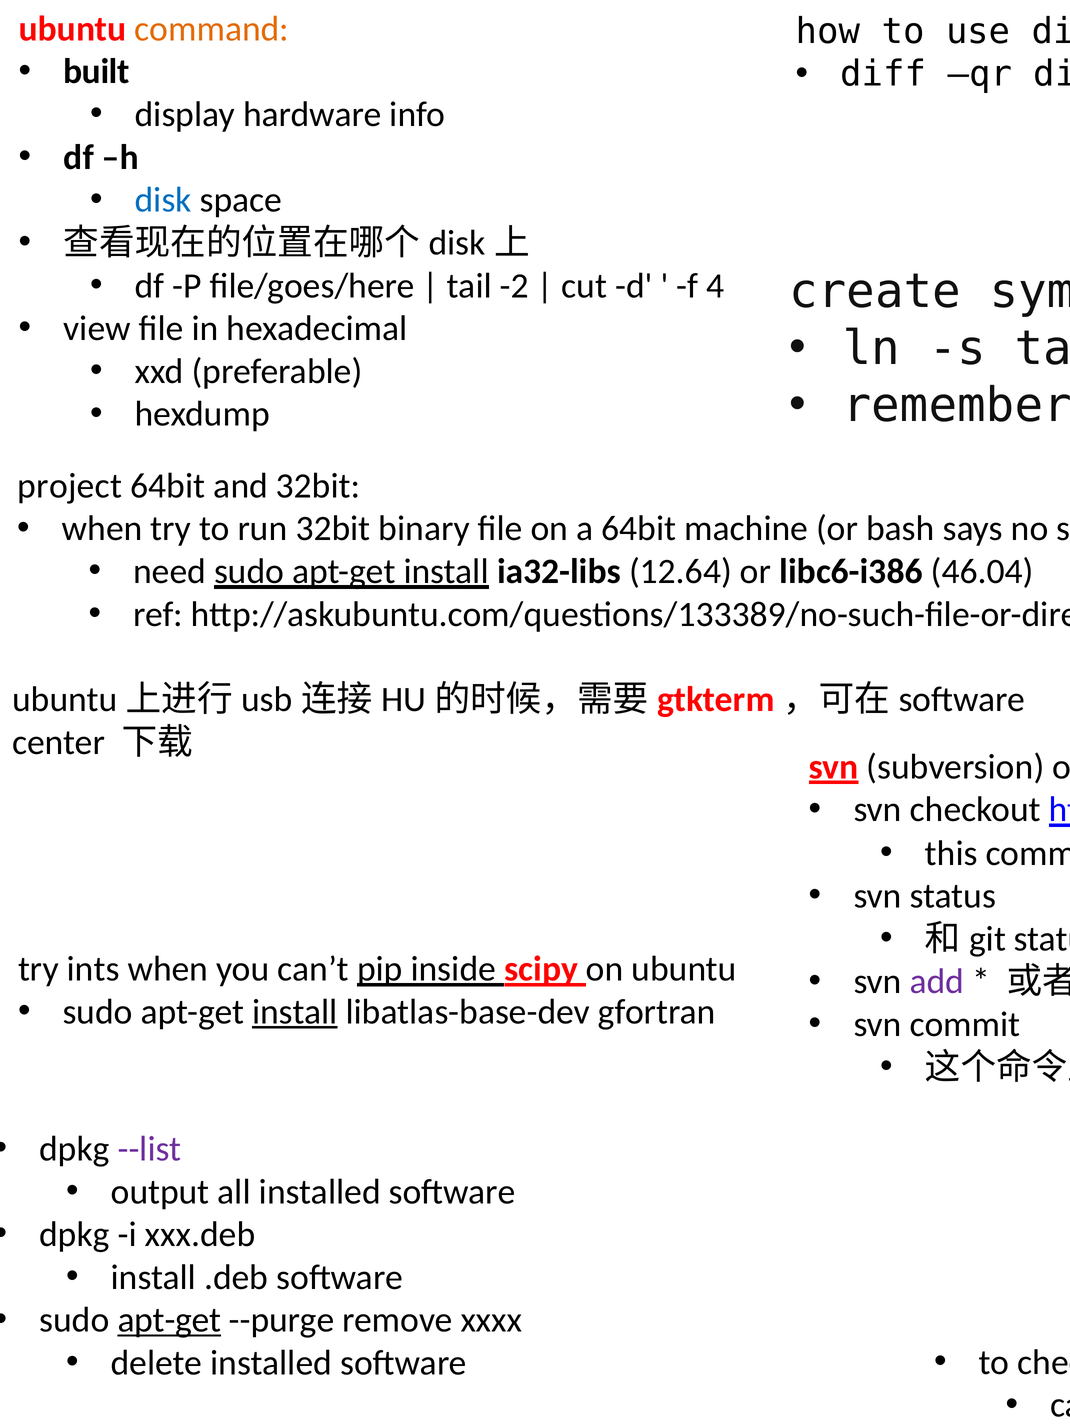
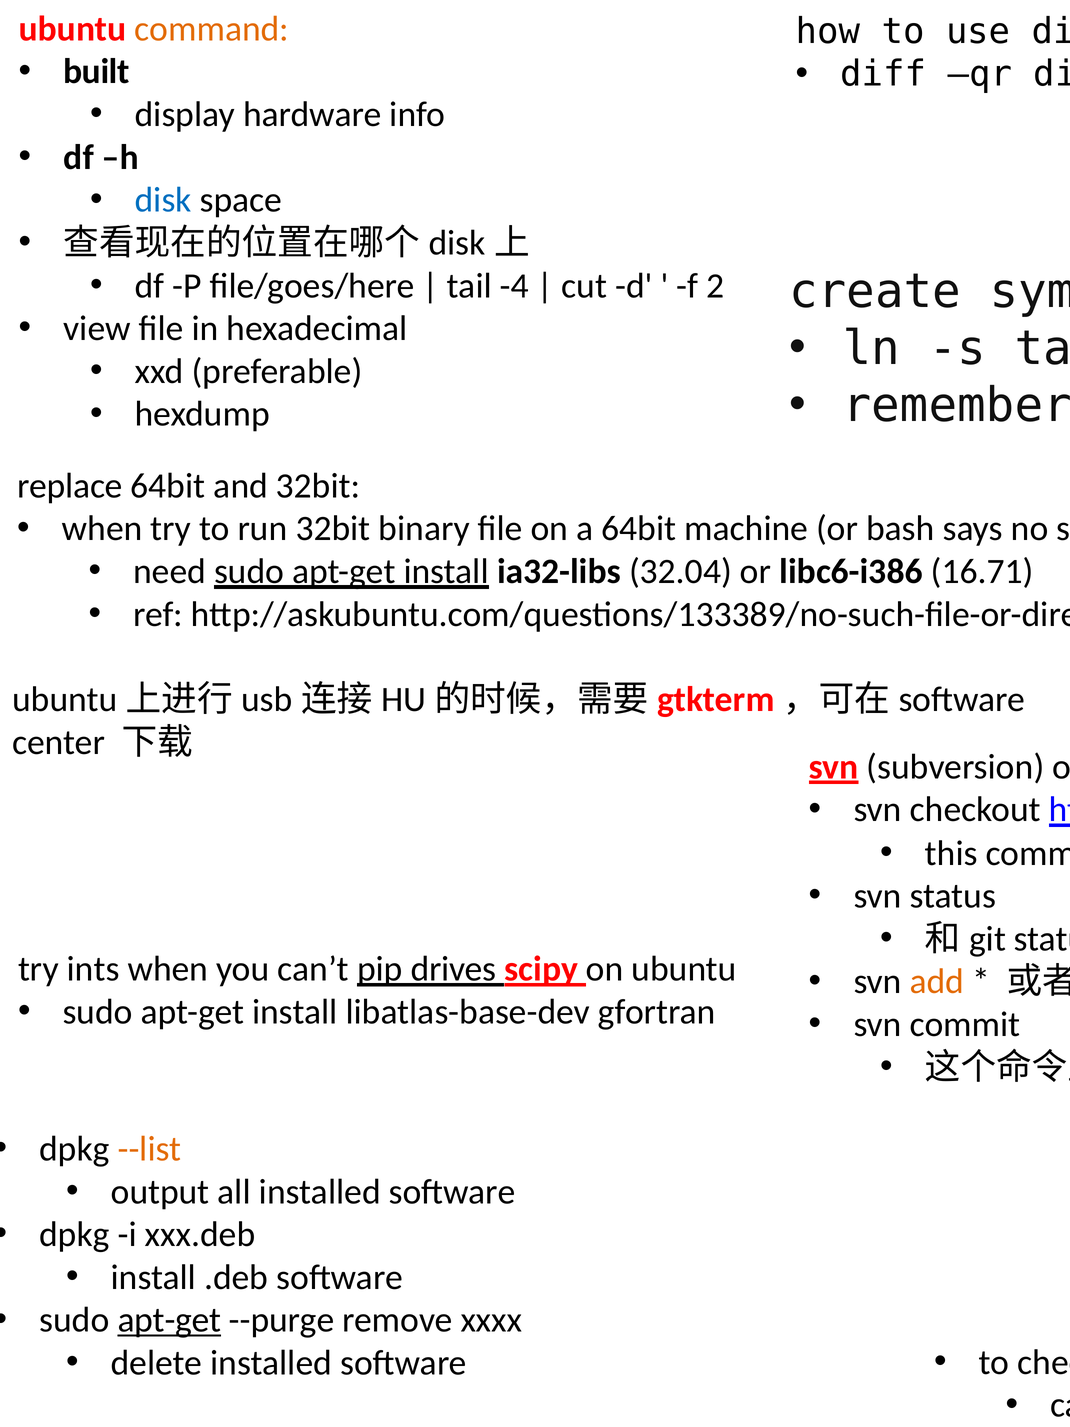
-2: -2 -> -4
4: 4 -> 2
project: project -> replace
12.64: 12.64 -> 32.04
46.04: 46.04 -> 16.71
inside: inside -> drives
add colour: purple -> orange
install at (295, 1012) underline: present -> none
--list colour: purple -> orange
